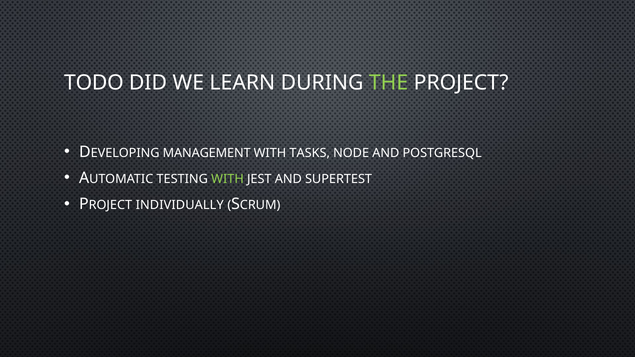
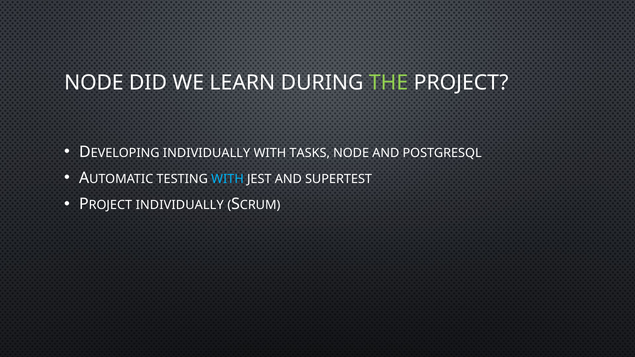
TODO at (94, 83): TODO -> NODE
MANAGEMENT at (207, 153): MANAGEMENT -> INDIVIDUALLY
WITH at (228, 179) colour: light green -> light blue
